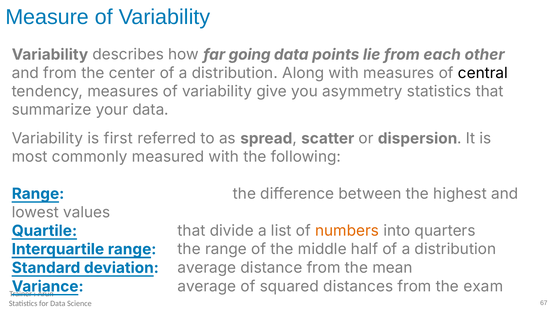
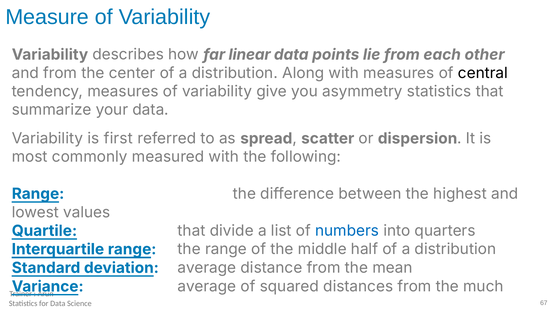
going: going -> linear
numbers colour: orange -> blue
exam: exam -> much
